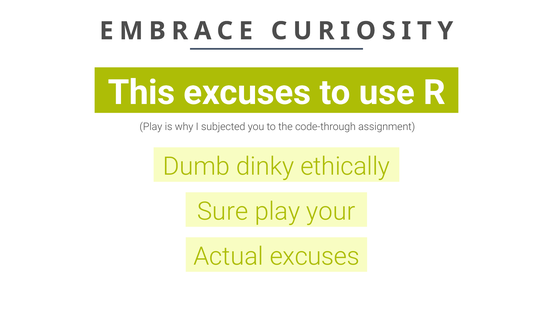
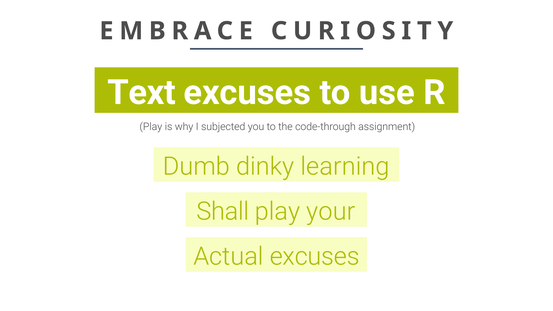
This: This -> Text
ethically: ethically -> learning
Sure: Sure -> Shall
